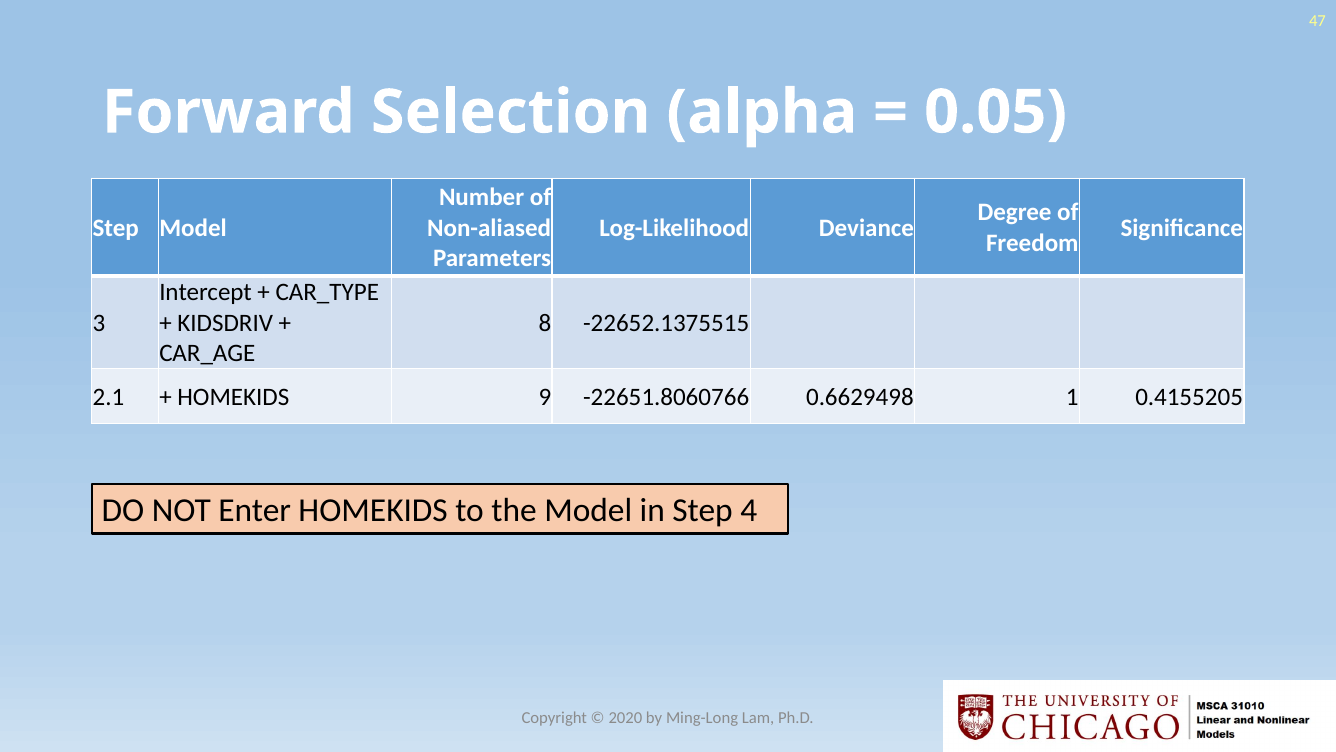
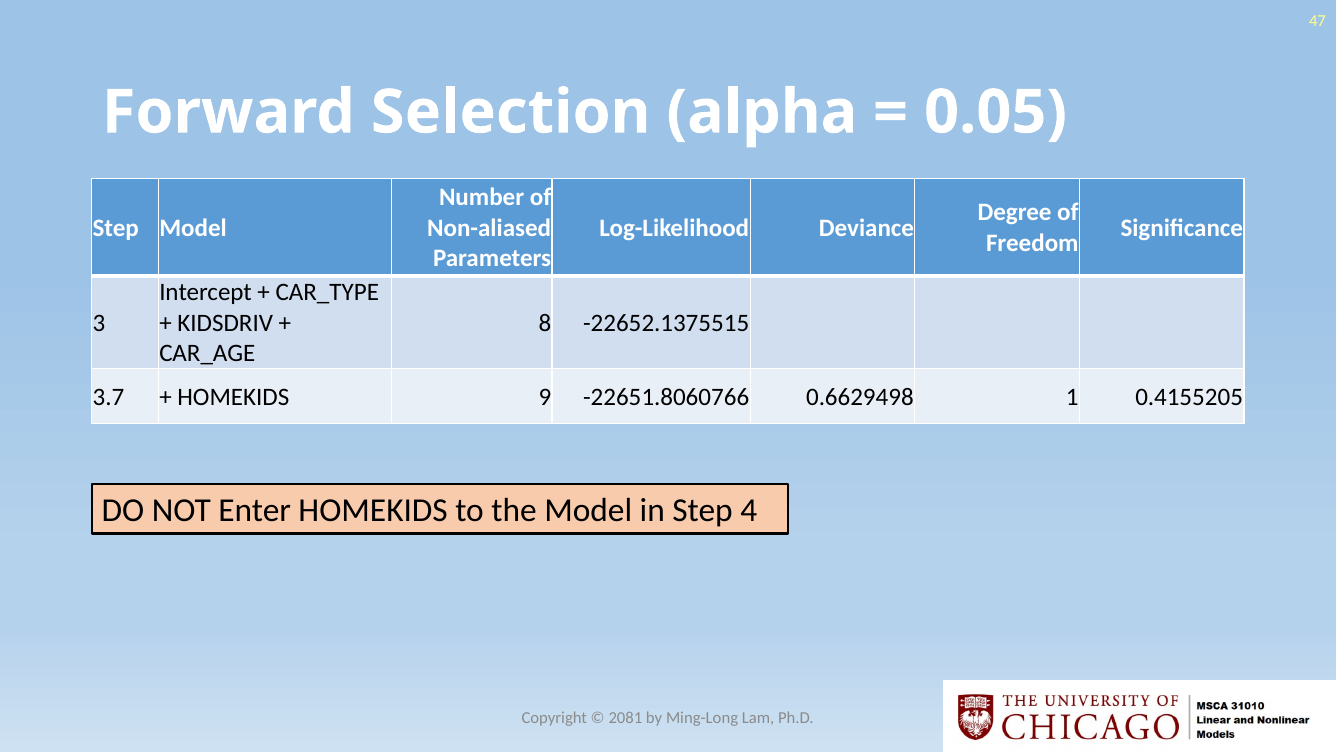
2.1: 2.1 -> 3.7
2020: 2020 -> 2081
